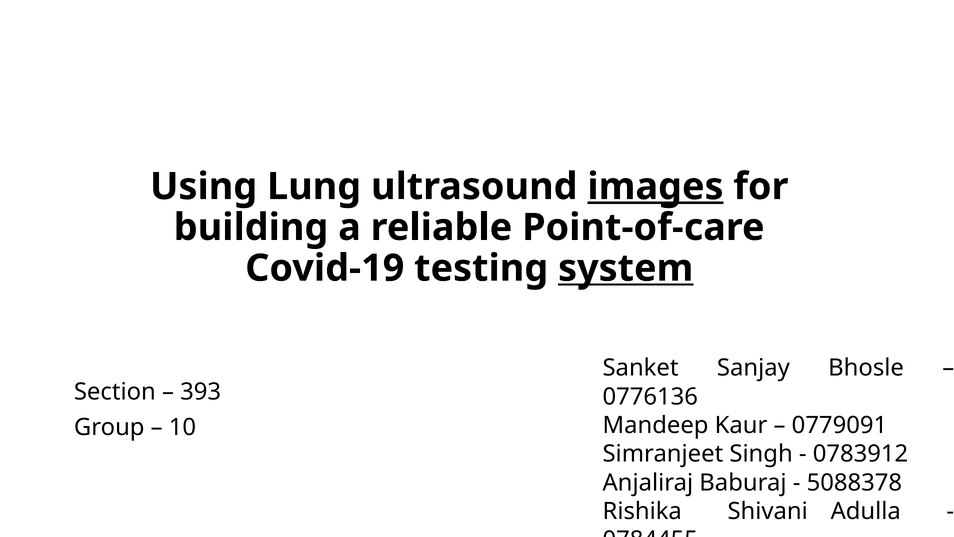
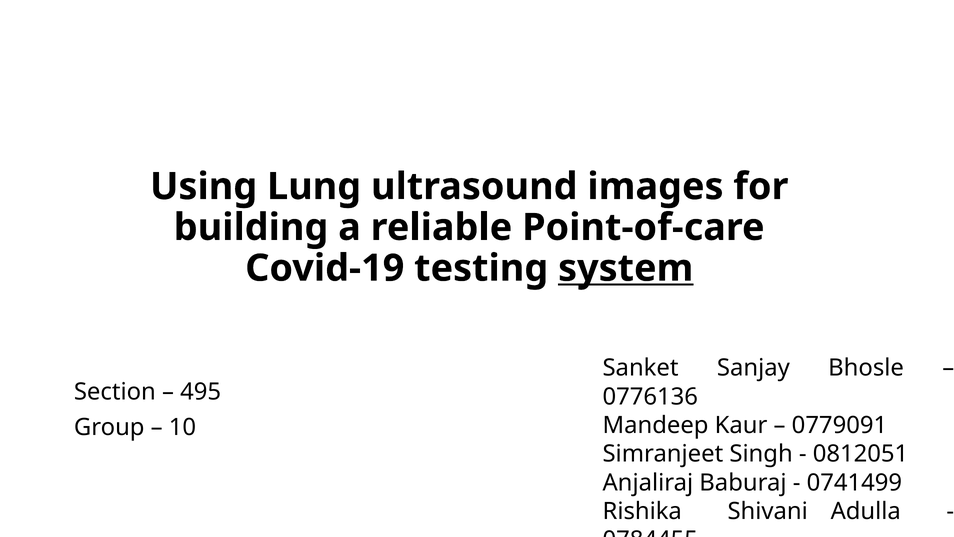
images underline: present -> none
393: 393 -> 495
0783912: 0783912 -> 0812051
5088378: 5088378 -> 0741499
